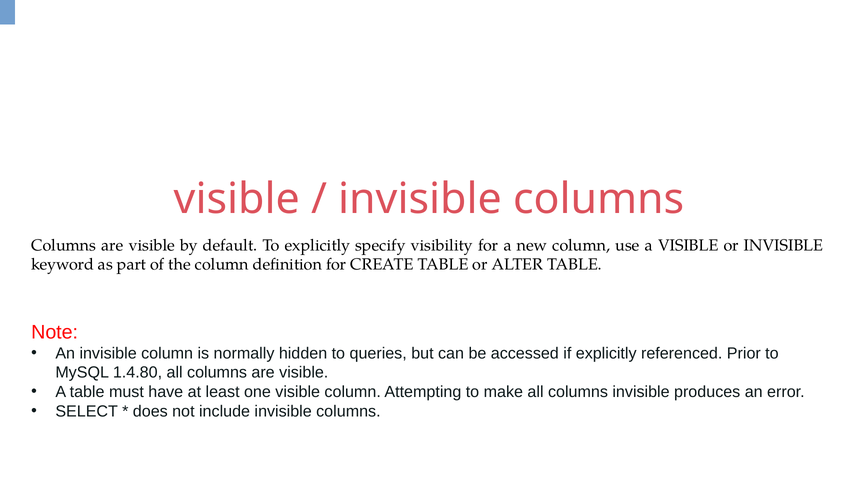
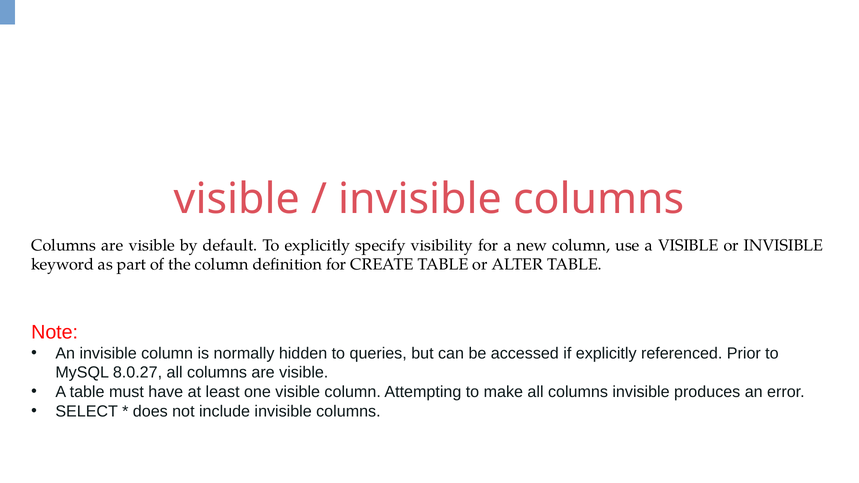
1.4.80: 1.4.80 -> 8.0.27
